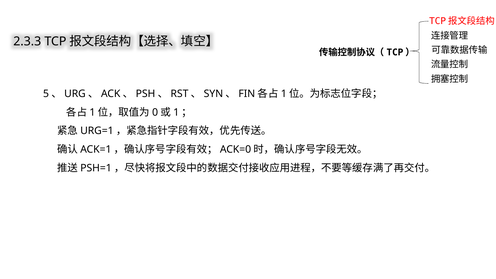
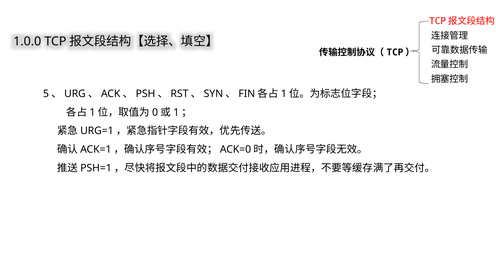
2.3.3: 2.3.3 -> 1.0.0
